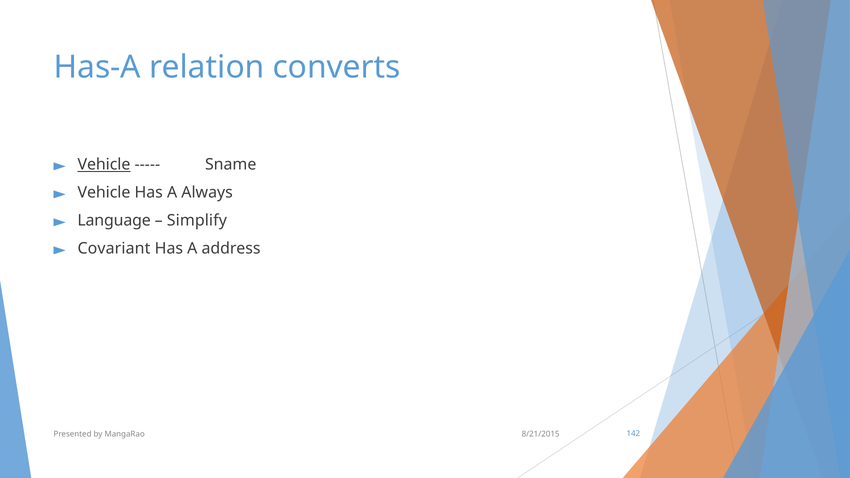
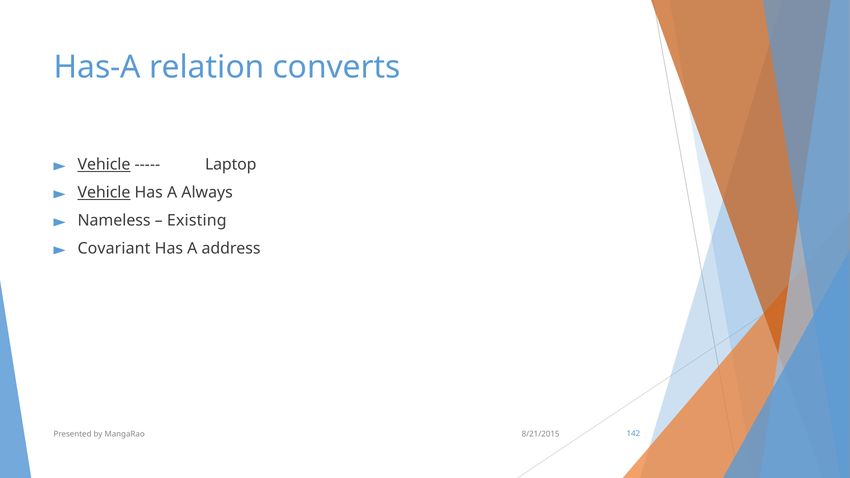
Sname: Sname -> Laptop
Vehicle at (104, 192) underline: none -> present
Language: Language -> Nameless
Simplify: Simplify -> Existing
